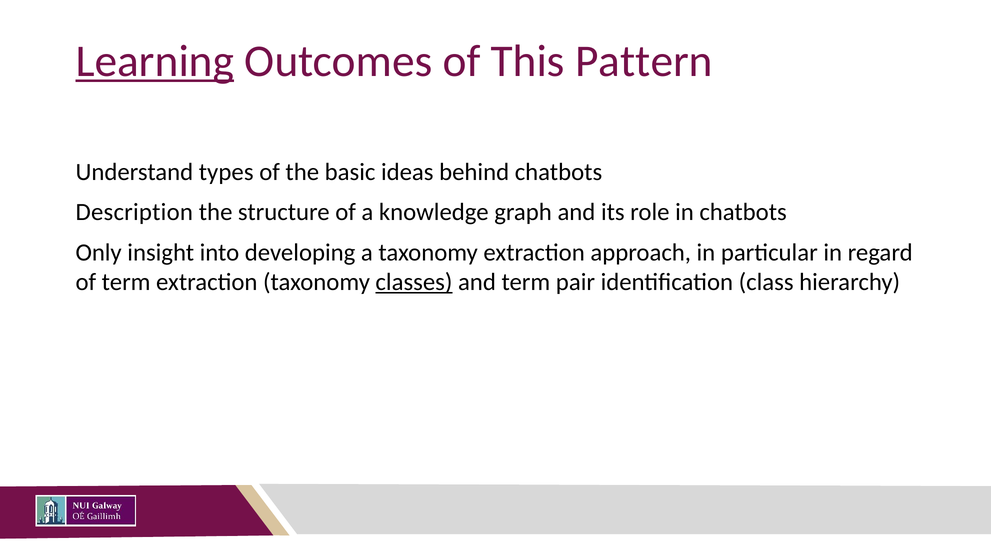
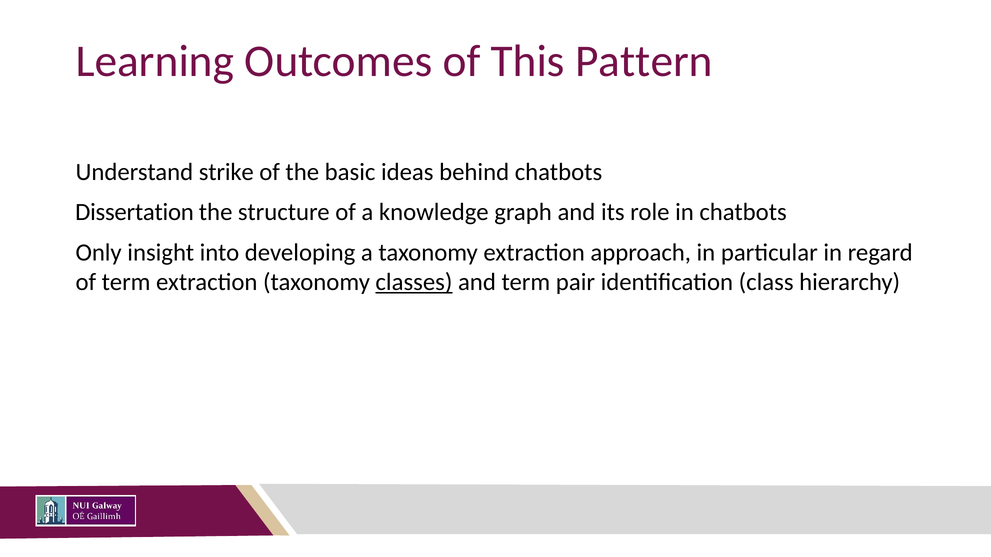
Learning underline: present -> none
types: types -> strike
Description: Description -> Dissertation
